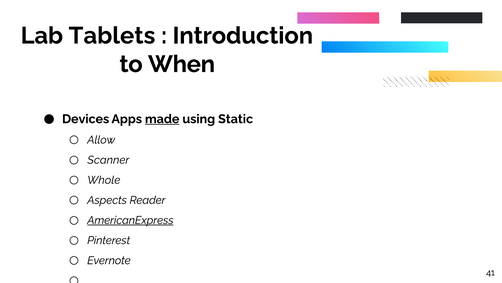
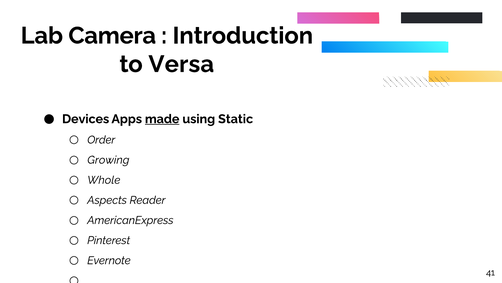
Tablets: Tablets -> Camera
When: When -> Versa
Allow: Allow -> Order
Scanner: Scanner -> Growing
AmericanExpress underline: present -> none
